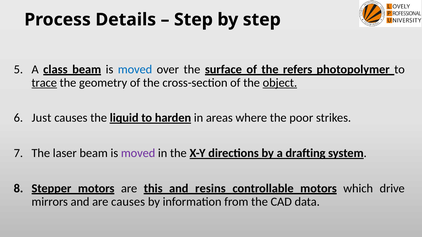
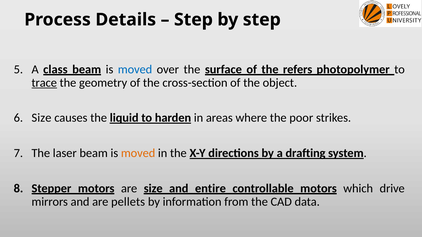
object underline: present -> none
Just at (41, 118): Just -> Size
moved at (138, 153) colour: purple -> orange
are this: this -> size
resins: resins -> entire
are causes: causes -> pellets
